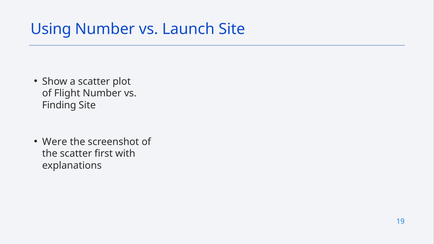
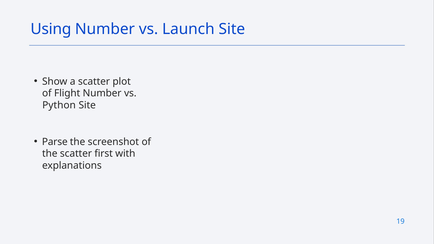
Finding: Finding -> Python
Were: Were -> Parse
